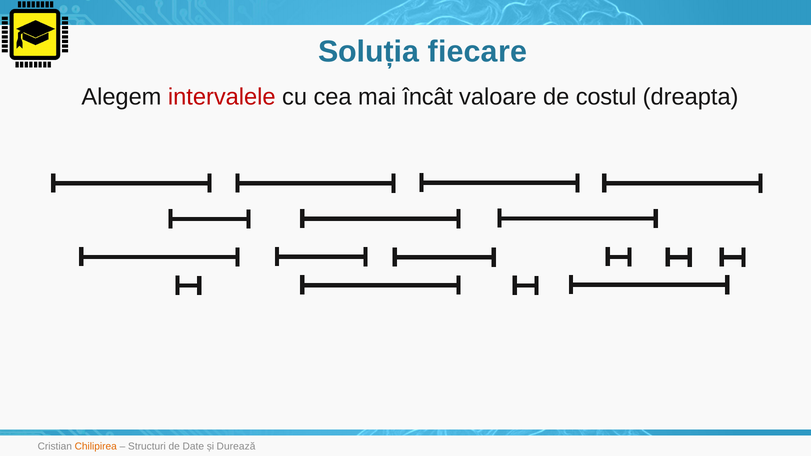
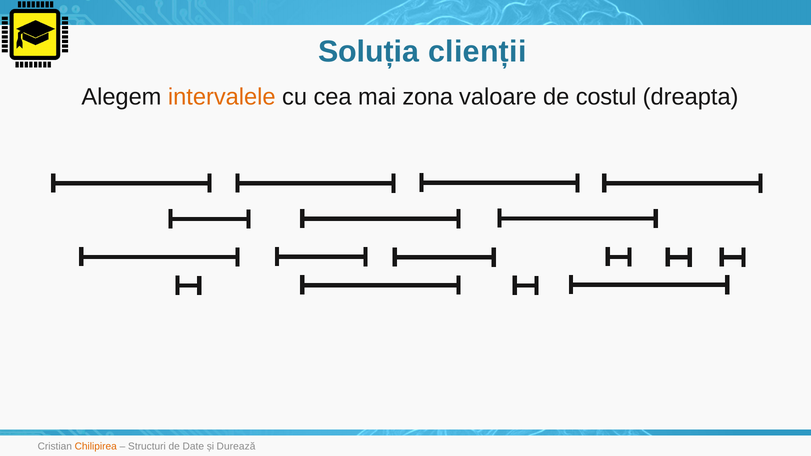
fiecare: fiecare -> clienții
intervalele colour: red -> orange
încât: încât -> zona
